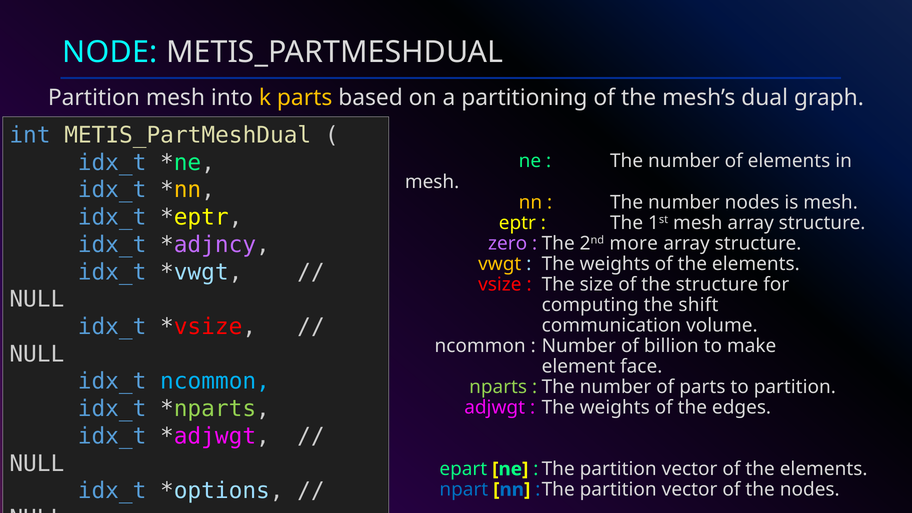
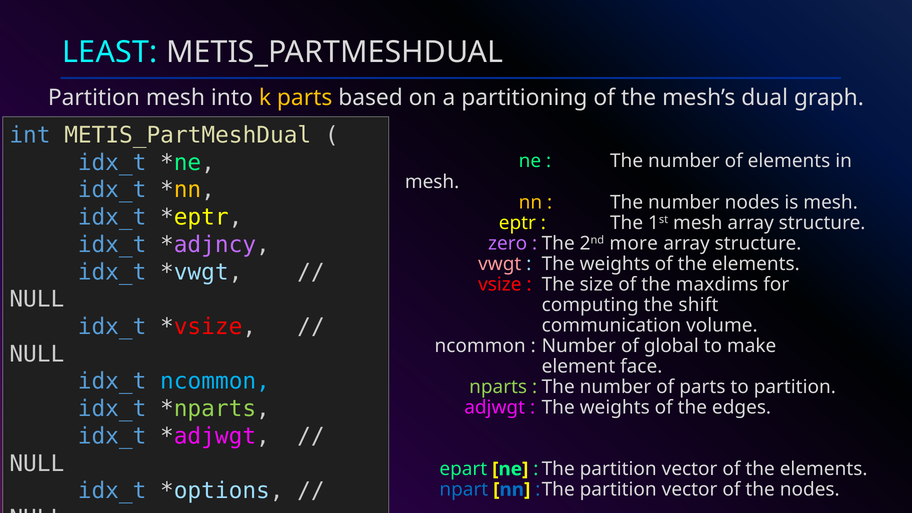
NODE: NODE -> LEAST
vwgt colour: yellow -> pink
the structure: structure -> maxdims
billion: billion -> global
